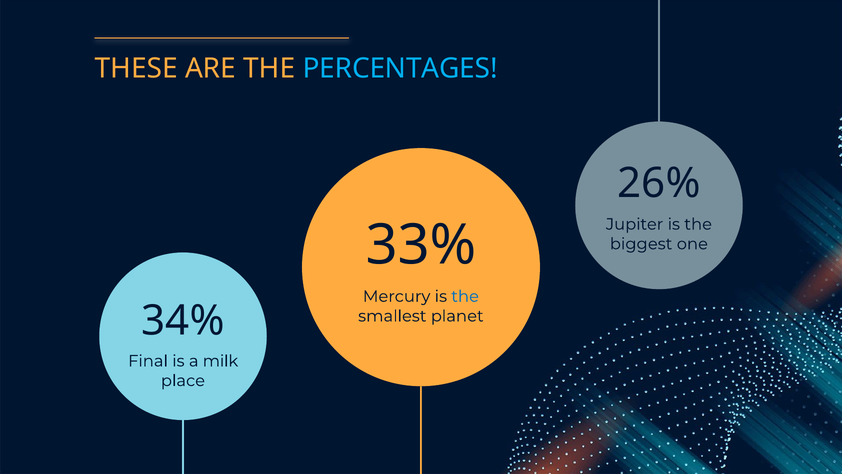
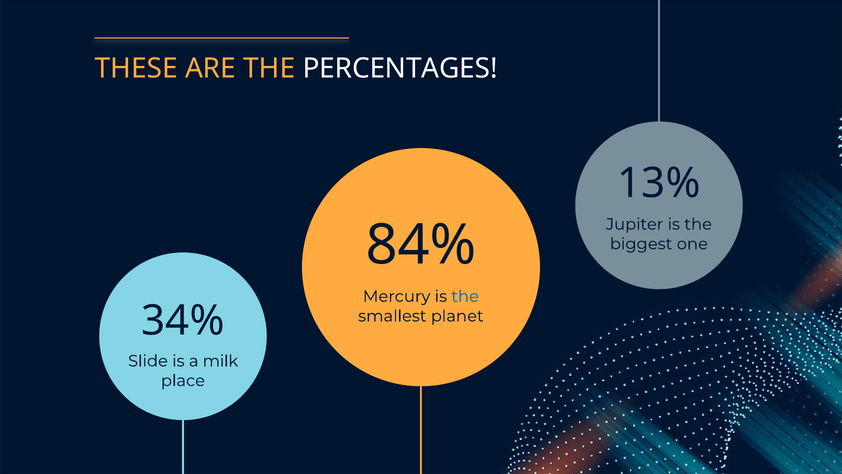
PERCENTAGES colour: light blue -> white
26%: 26% -> 13%
33%: 33% -> 84%
Final: Final -> Slide
